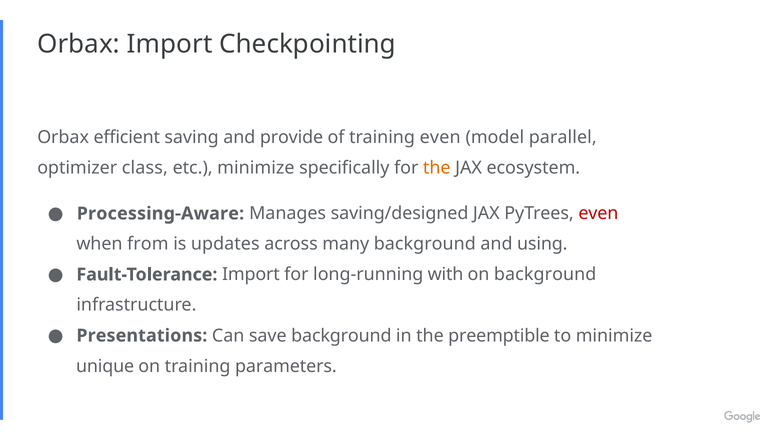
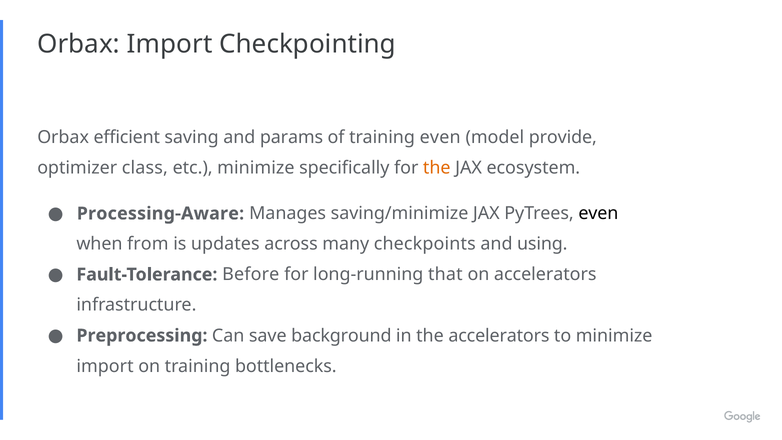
provide: provide -> params
parallel: parallel -> provide
saving/designed: saving/designed -> saving/minimize
even at (598, 213) colour: red -> black
many background: background -> checkpoints
Fault-Tolerance Import: Import -> Before
with: with -> that
on background: background -> accelerators
Presentations: Presentations -> Preprocessing
the preemptible: preemptible -> accelerators
unique at (105, 366): unique -> import
parameters: parameters -> bottlenecks
